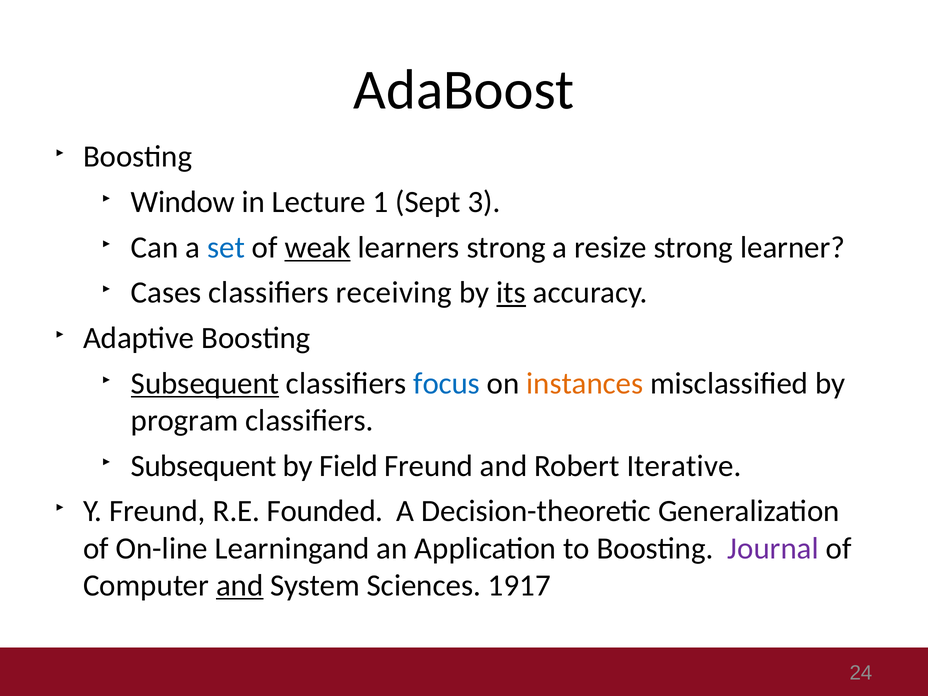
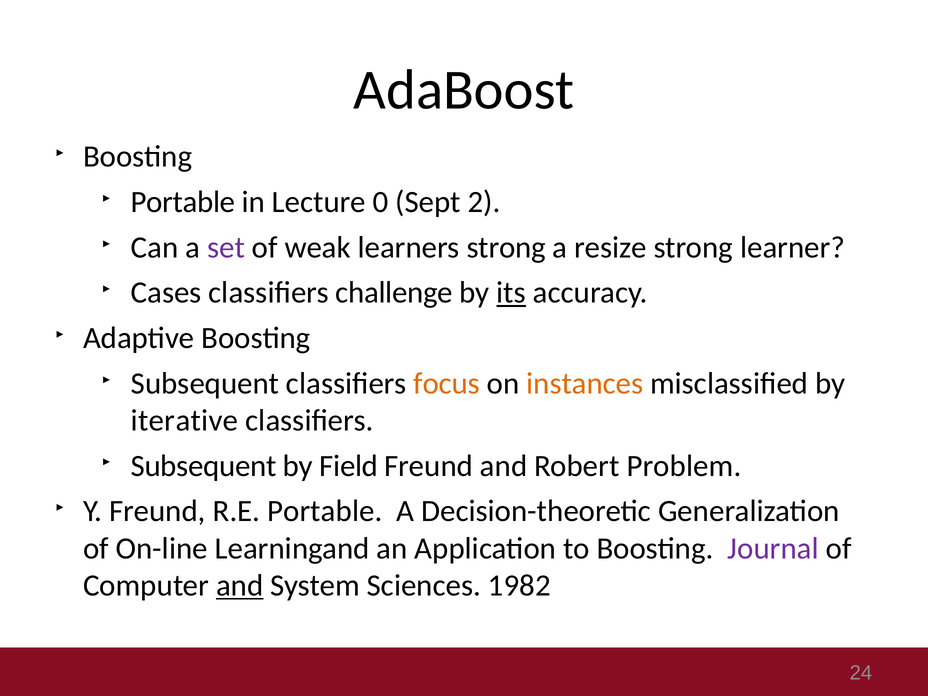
Window at (183, 202): Window -> Portable
1: 1 -> 0
3: 3 -> 2
set colour: blue -> purple
weak underline: present -> none
receiving: receiving -> challenge
Subsequent at (205, 383) underline: present -> none
focus colour: blue -> orange
program: program -> iterative
Iterative: Iterative -> Problem
R.E Founded: Founded -> Portable
1917: 1917 -> 1982
